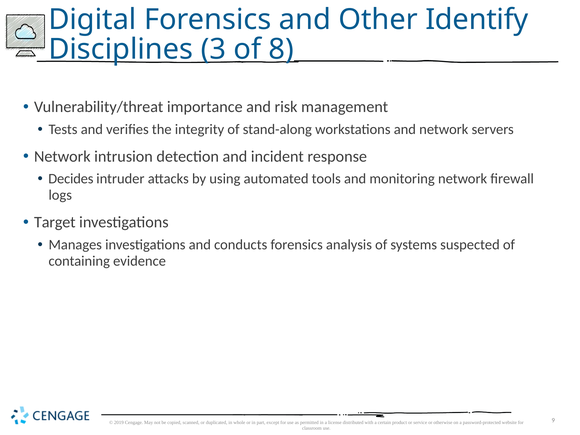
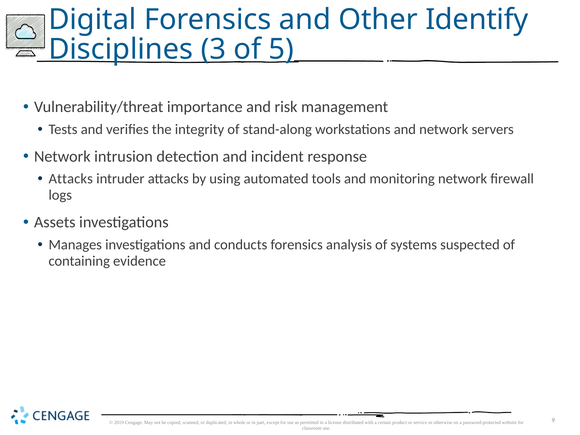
8: 8 -> 5
Decides at (71, 179): Decides -> Attacks
Target: Target -> Assets
